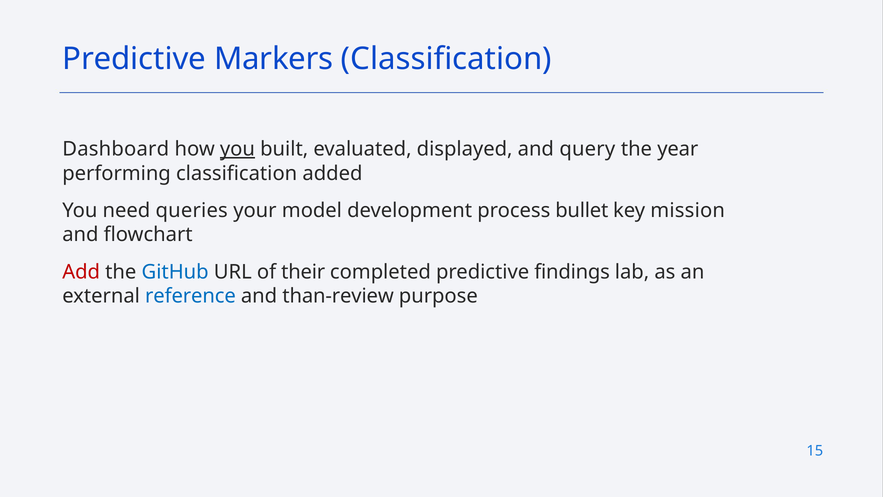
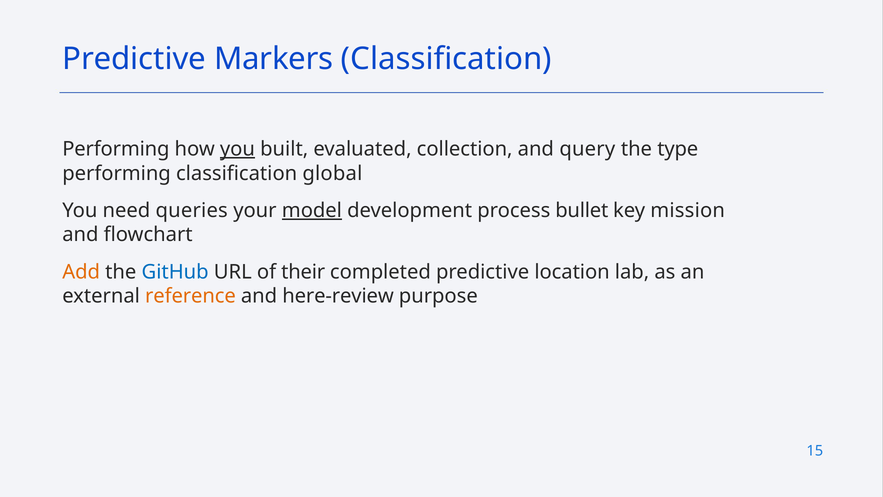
Dashboard at (116, 149): Dashboard -> Performing
displayed: displayed -> collection
year: year -> type
added: added -> global
model underline: none -> present
Add colour: red -> orange
findings: findings -> location
reference colour: blue -> orange
than-review: than-review -> here-review
